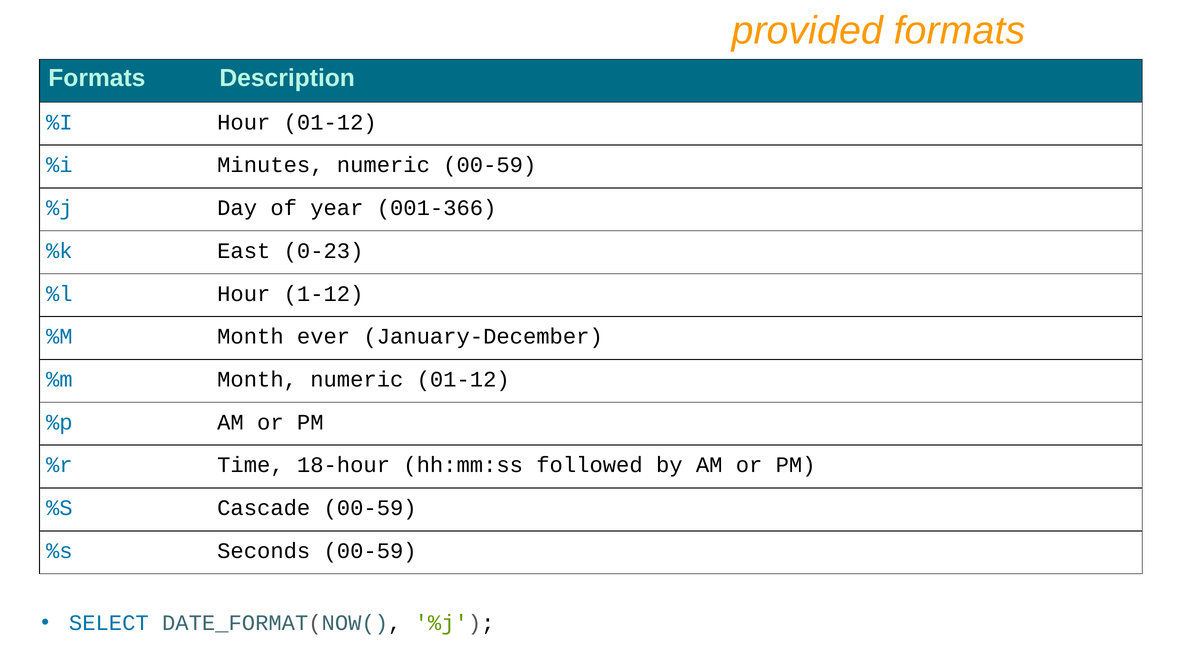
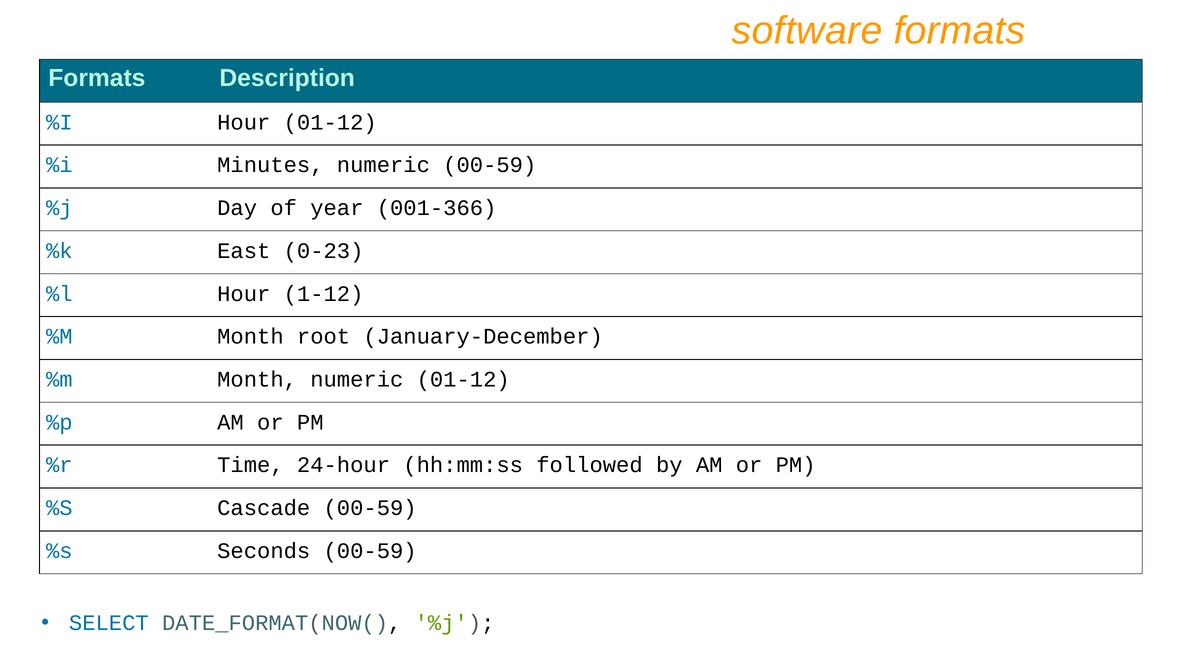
provided: provided -> software
ever: ever -> root
18-hour: 18-hour -> 24-hour
